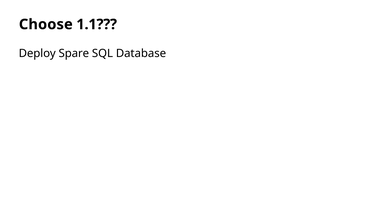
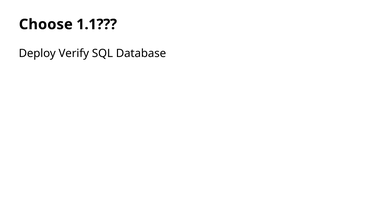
Spare: Spare -> Verify
